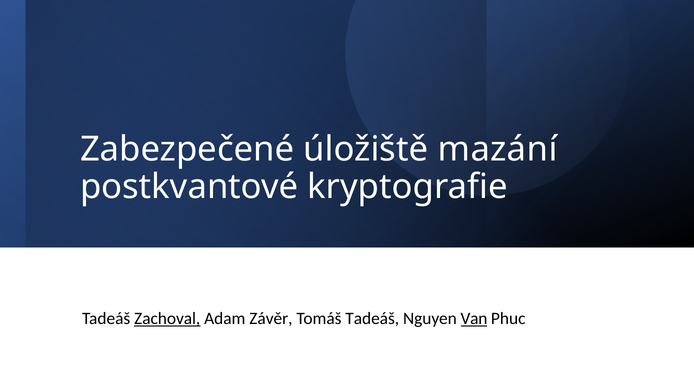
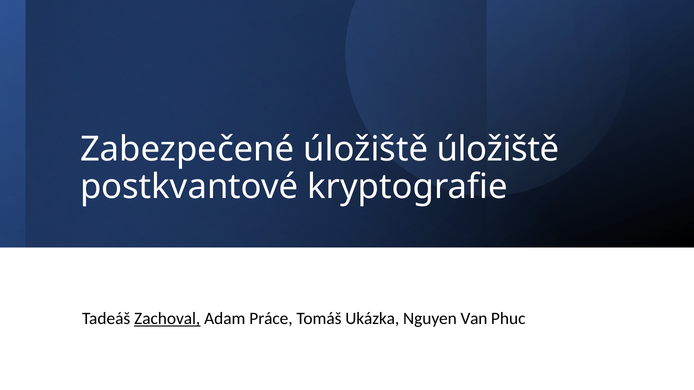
úložiště mazání: mazání -> úložiště
Závěr: Závěr -> Práce
Tomáš Tadeáš: Tadeáš -> Ukázka
Van underline: present -> none
